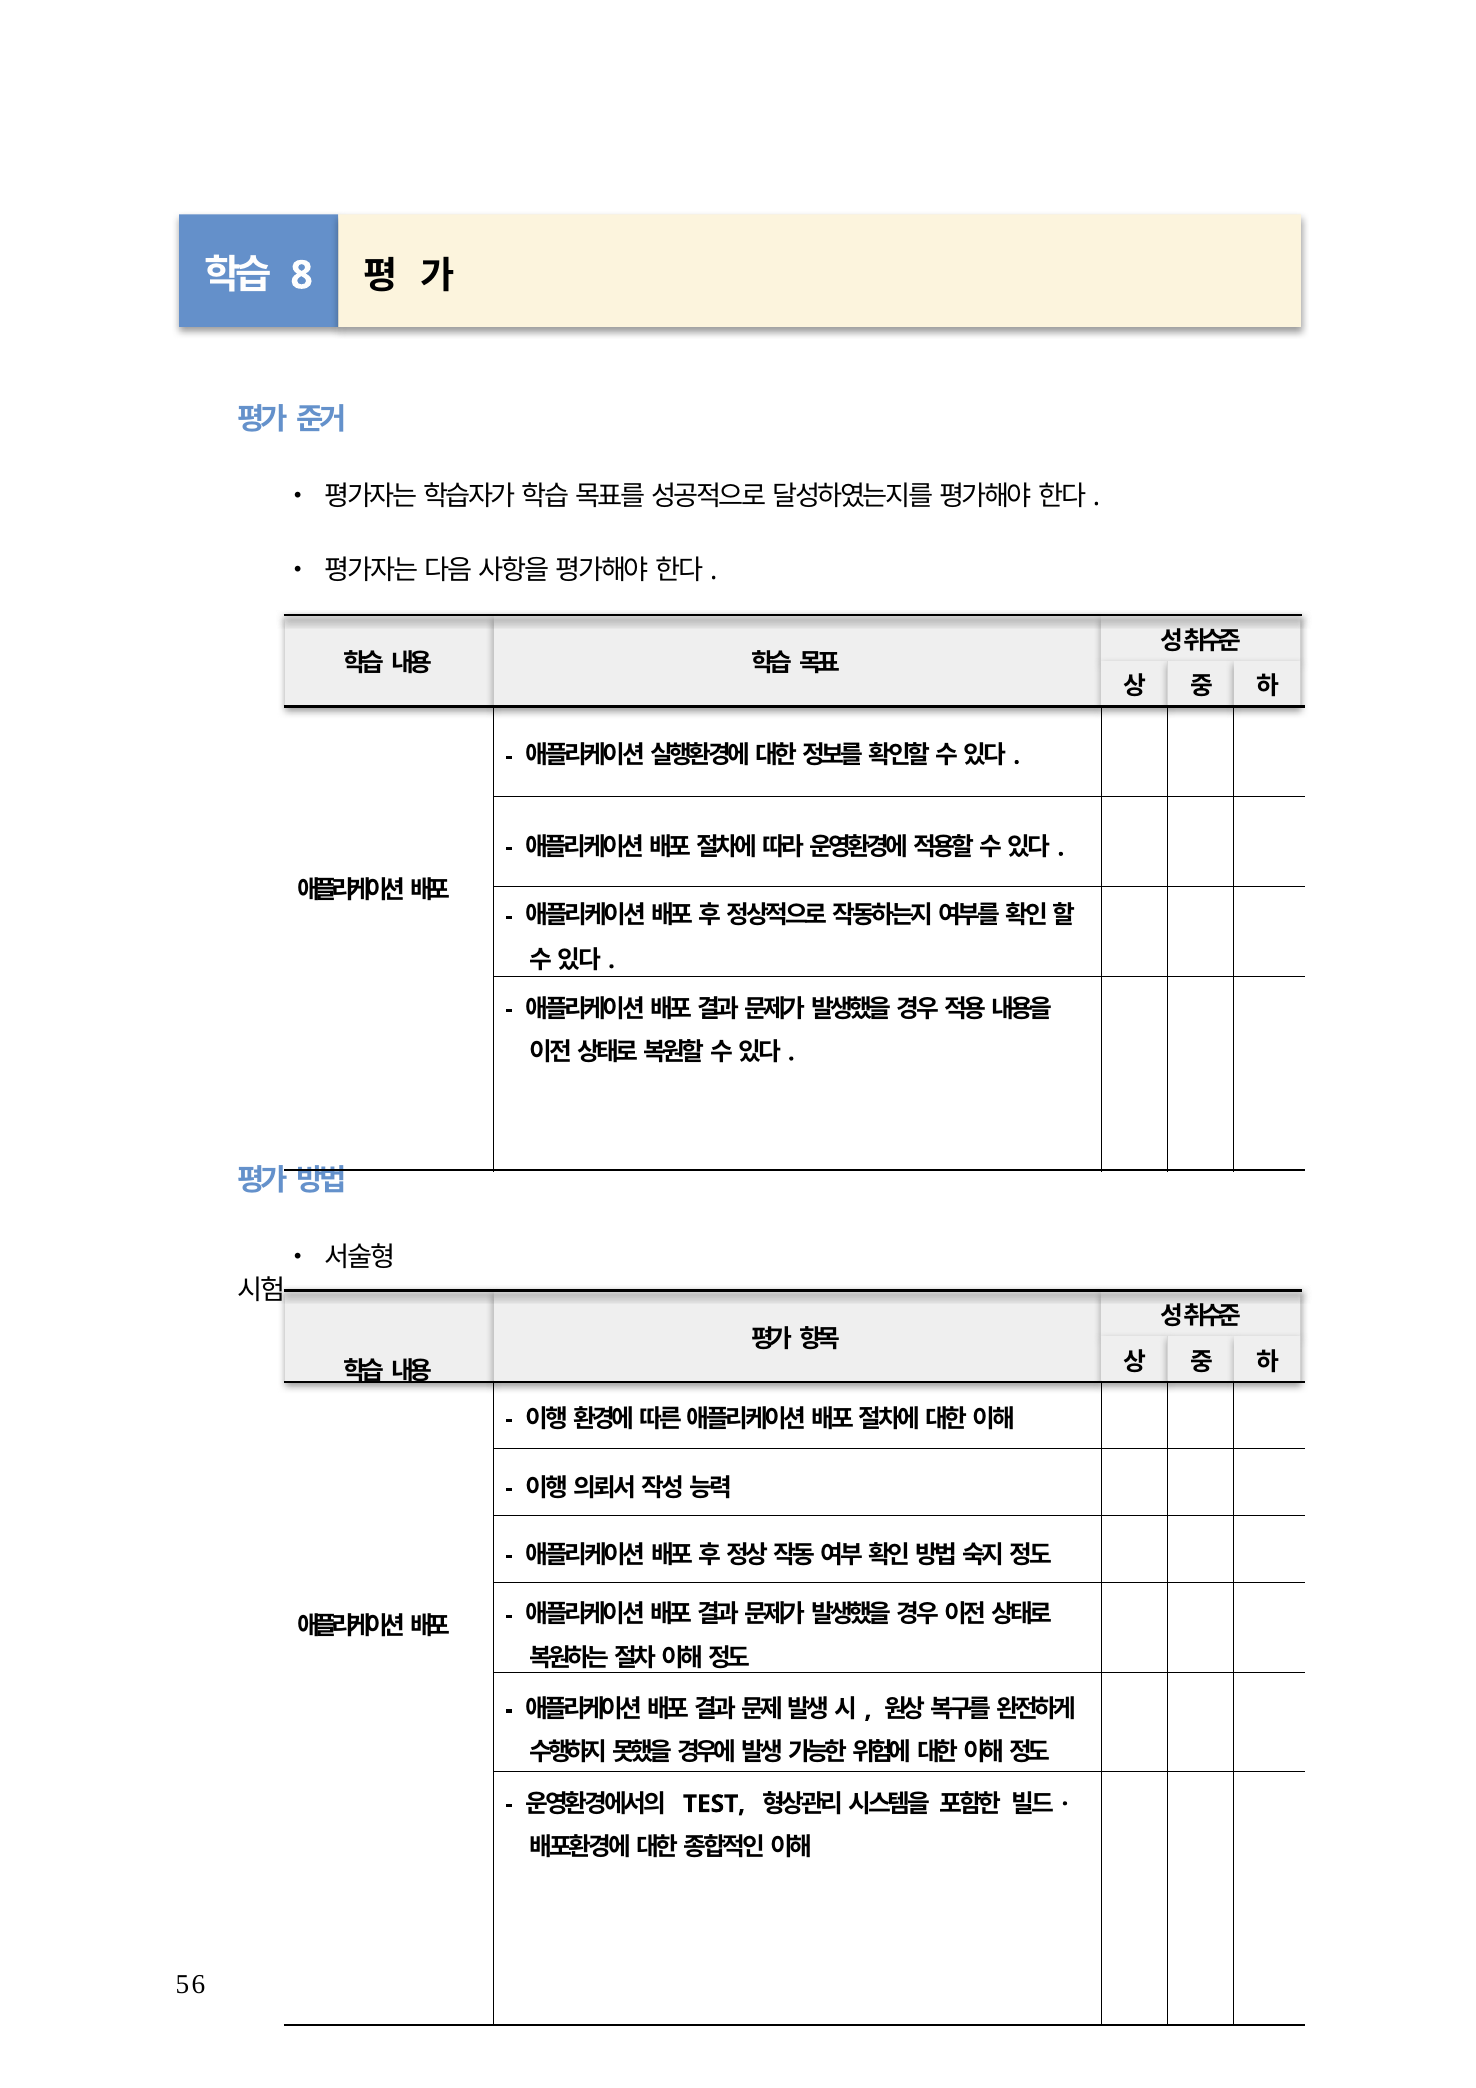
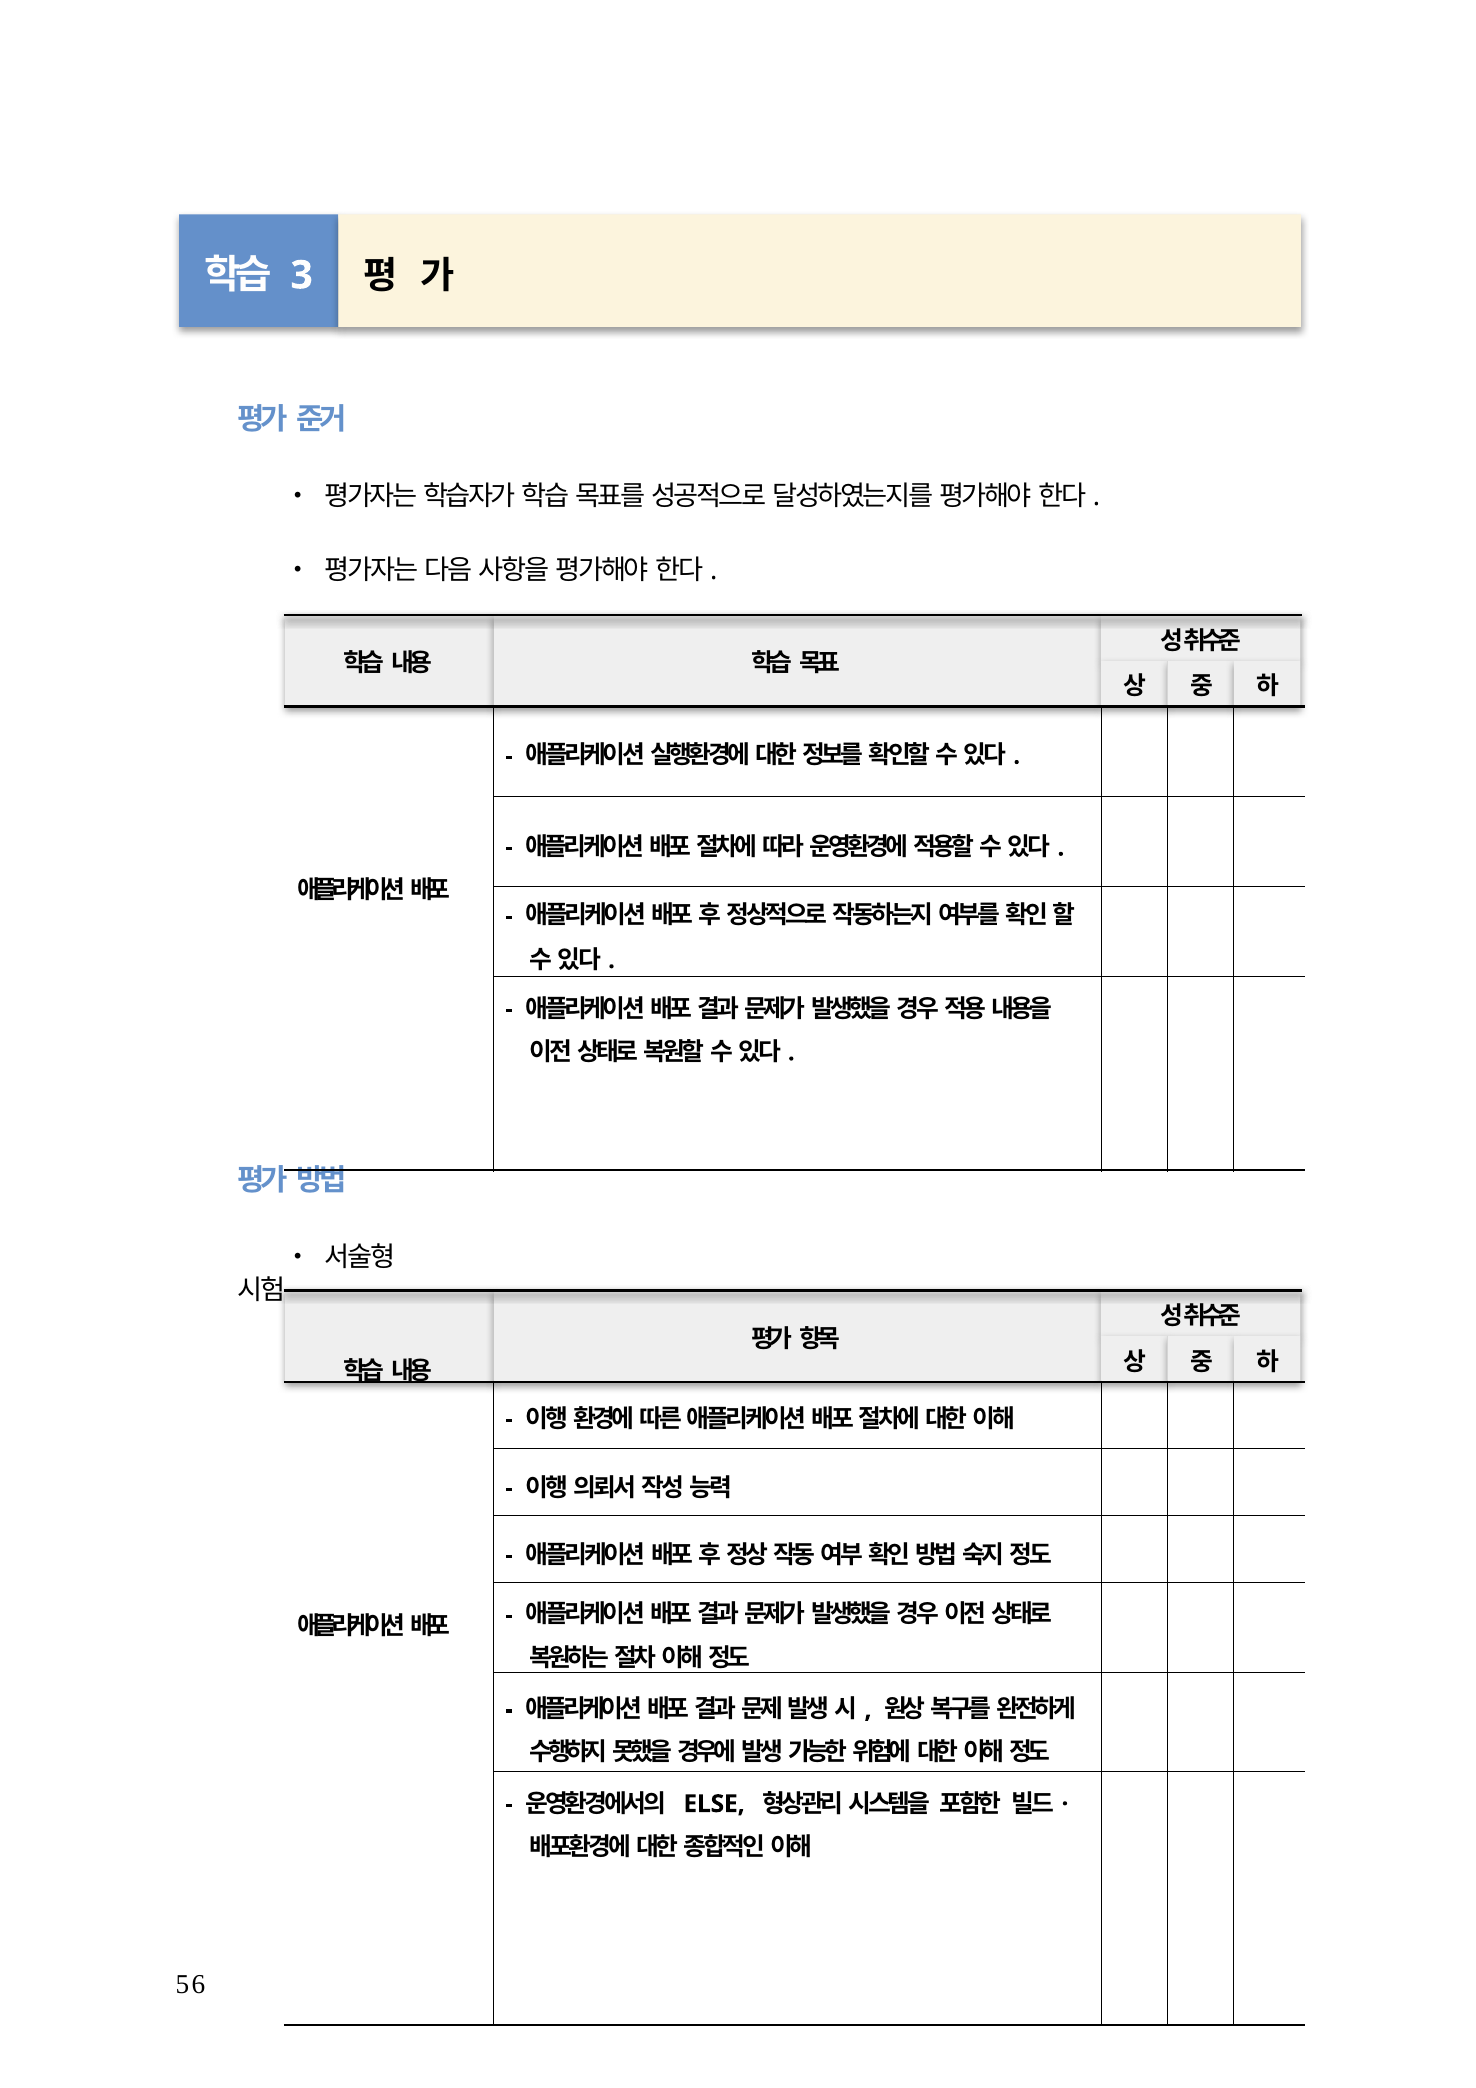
8: 8 -> 3
TEST: TEST -> ELSE
